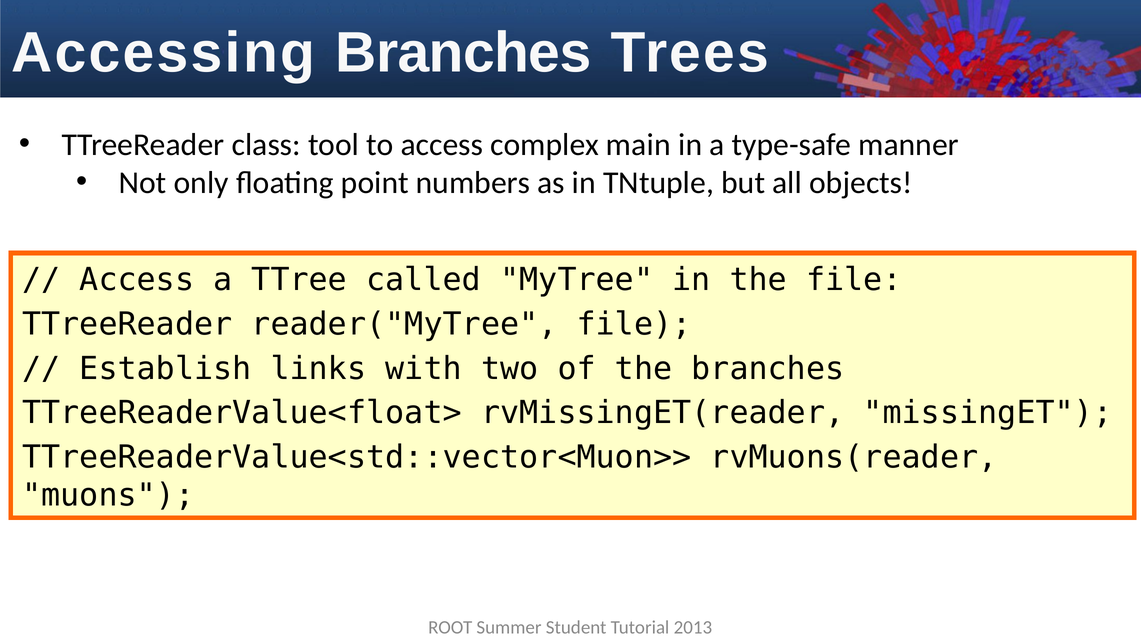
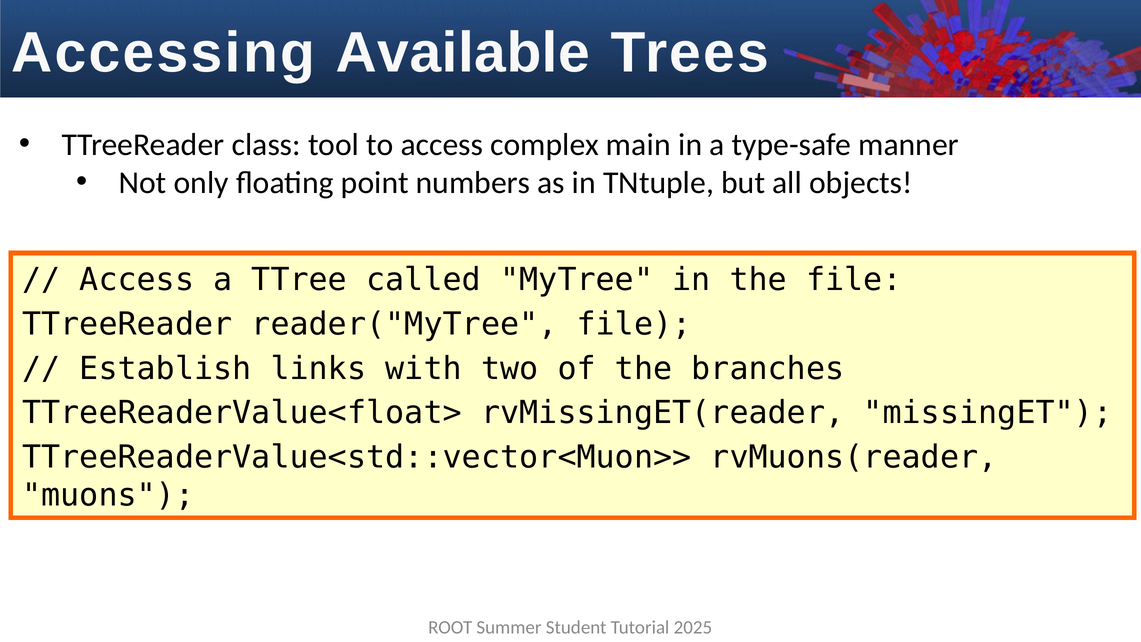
Accessing Branches: Branches -> Available
2013: 2013 -> 2025
